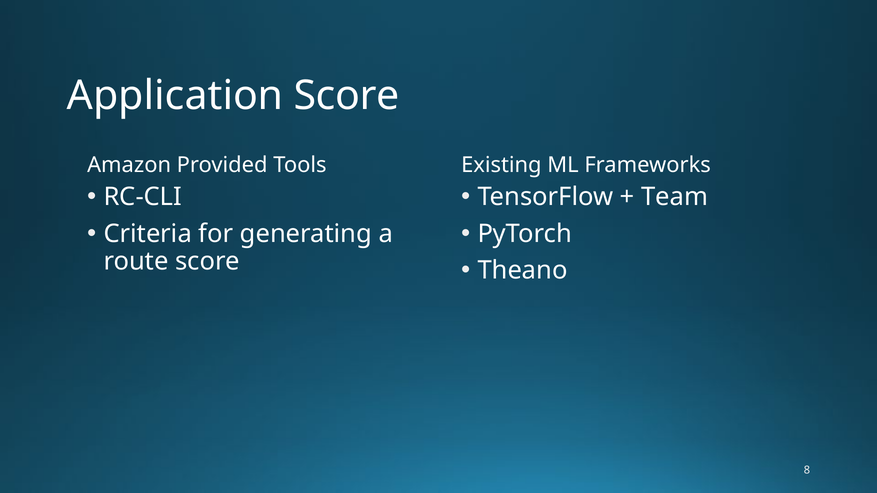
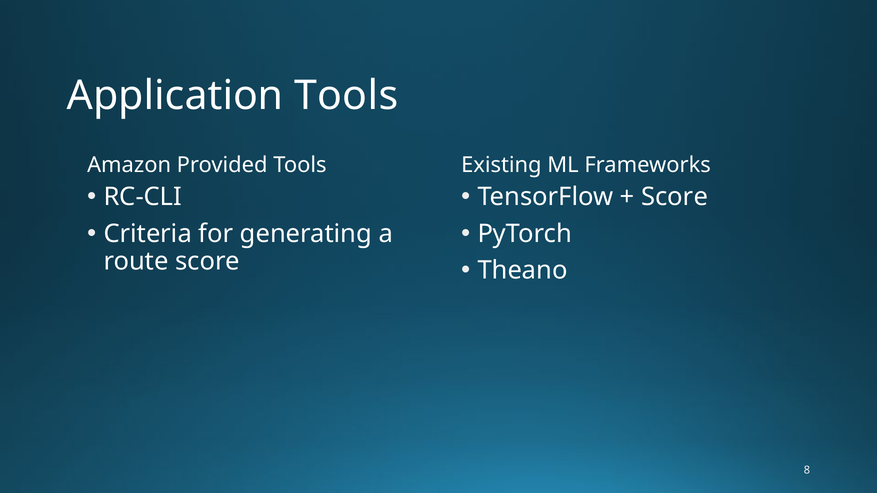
Application Score: Score -> Tools
Team at (675, 197): Team -> Score
